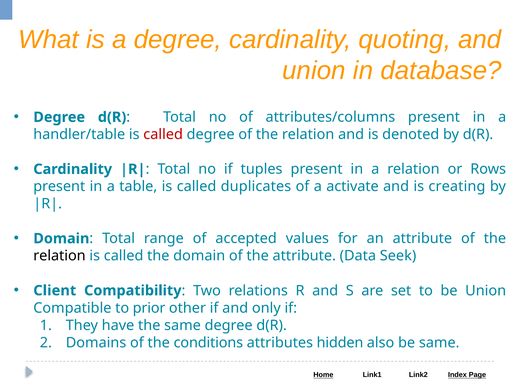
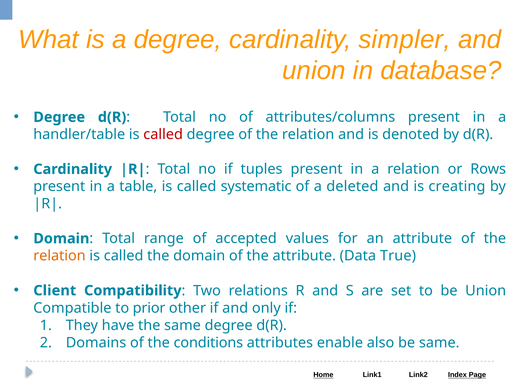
quoting: quoting -> simpler
duplicates: duplicates -> systematic
activate: activate -> deleted
relation at (59, 256) colour: black -> orange
Seek: Seek -> True
hidden: hidden -> enable
